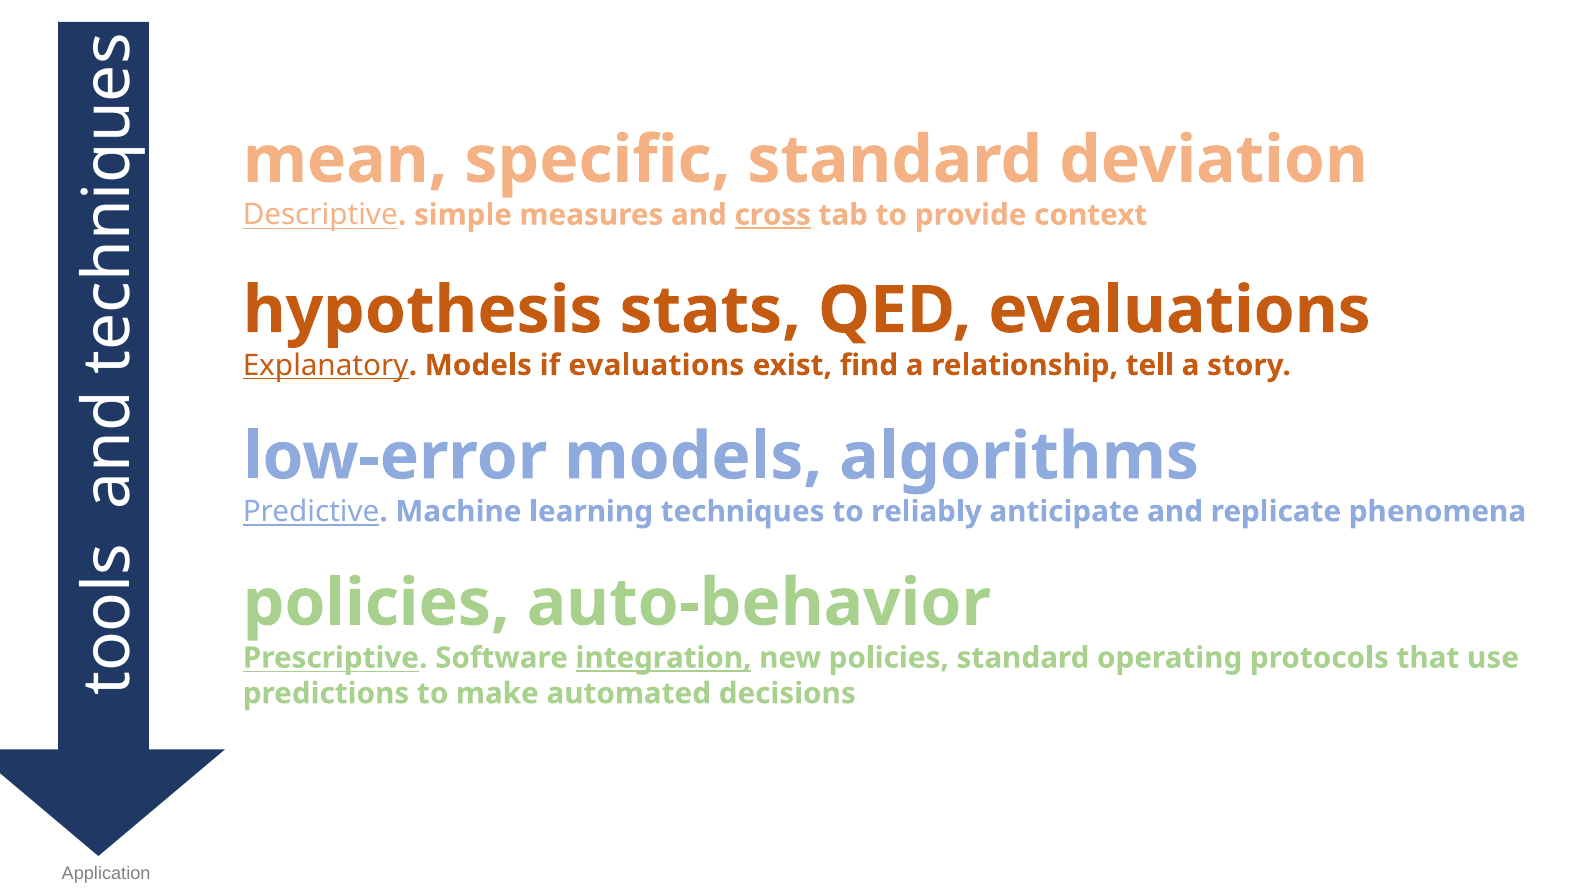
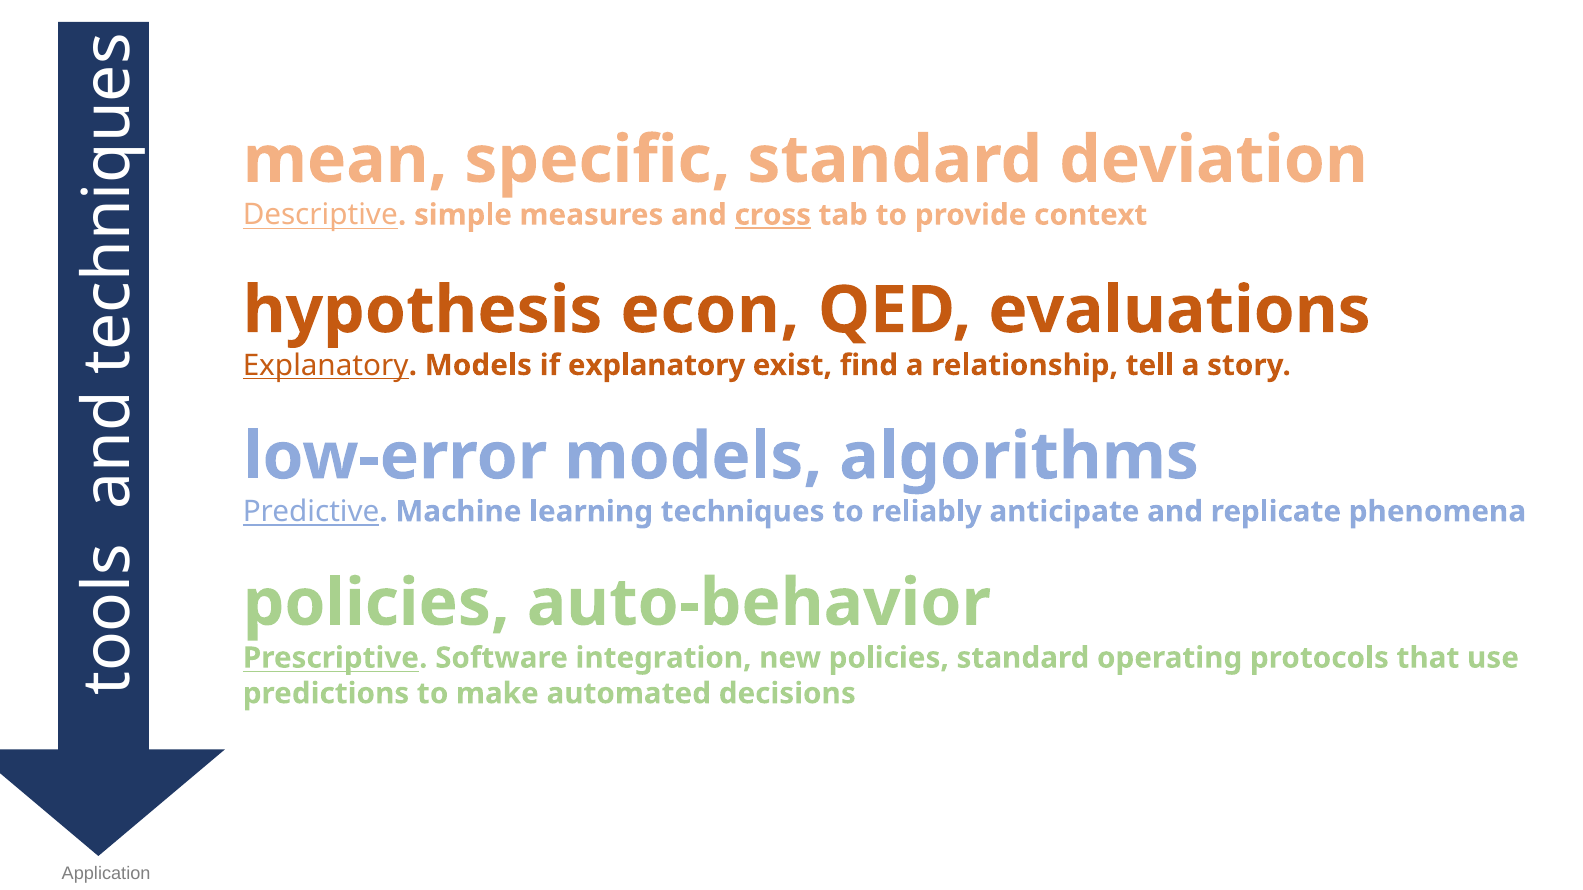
stats: stats -> econ
if evaluations: evaluations -> explanatory
integration underline: present -> none
